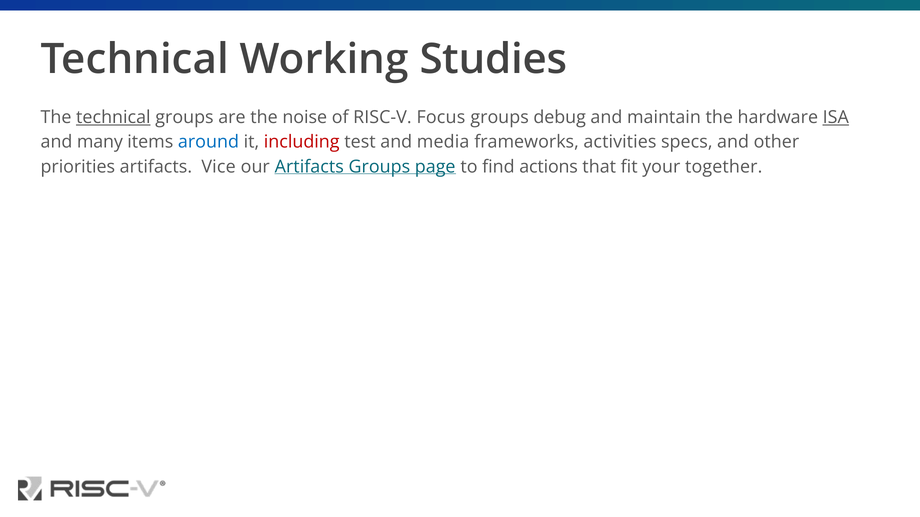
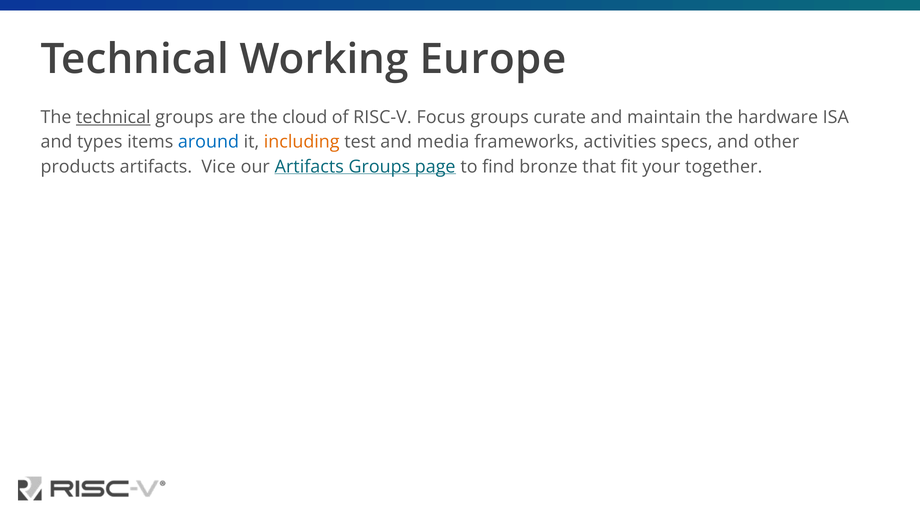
Studies: Studies -> Europe
noise: noise -> cloud
debug: debug -> curate
ISA underline: present -> none
many: many -> types
including colour: red -> orange
priorities: priorities -> products
actions: actions -> bronze
